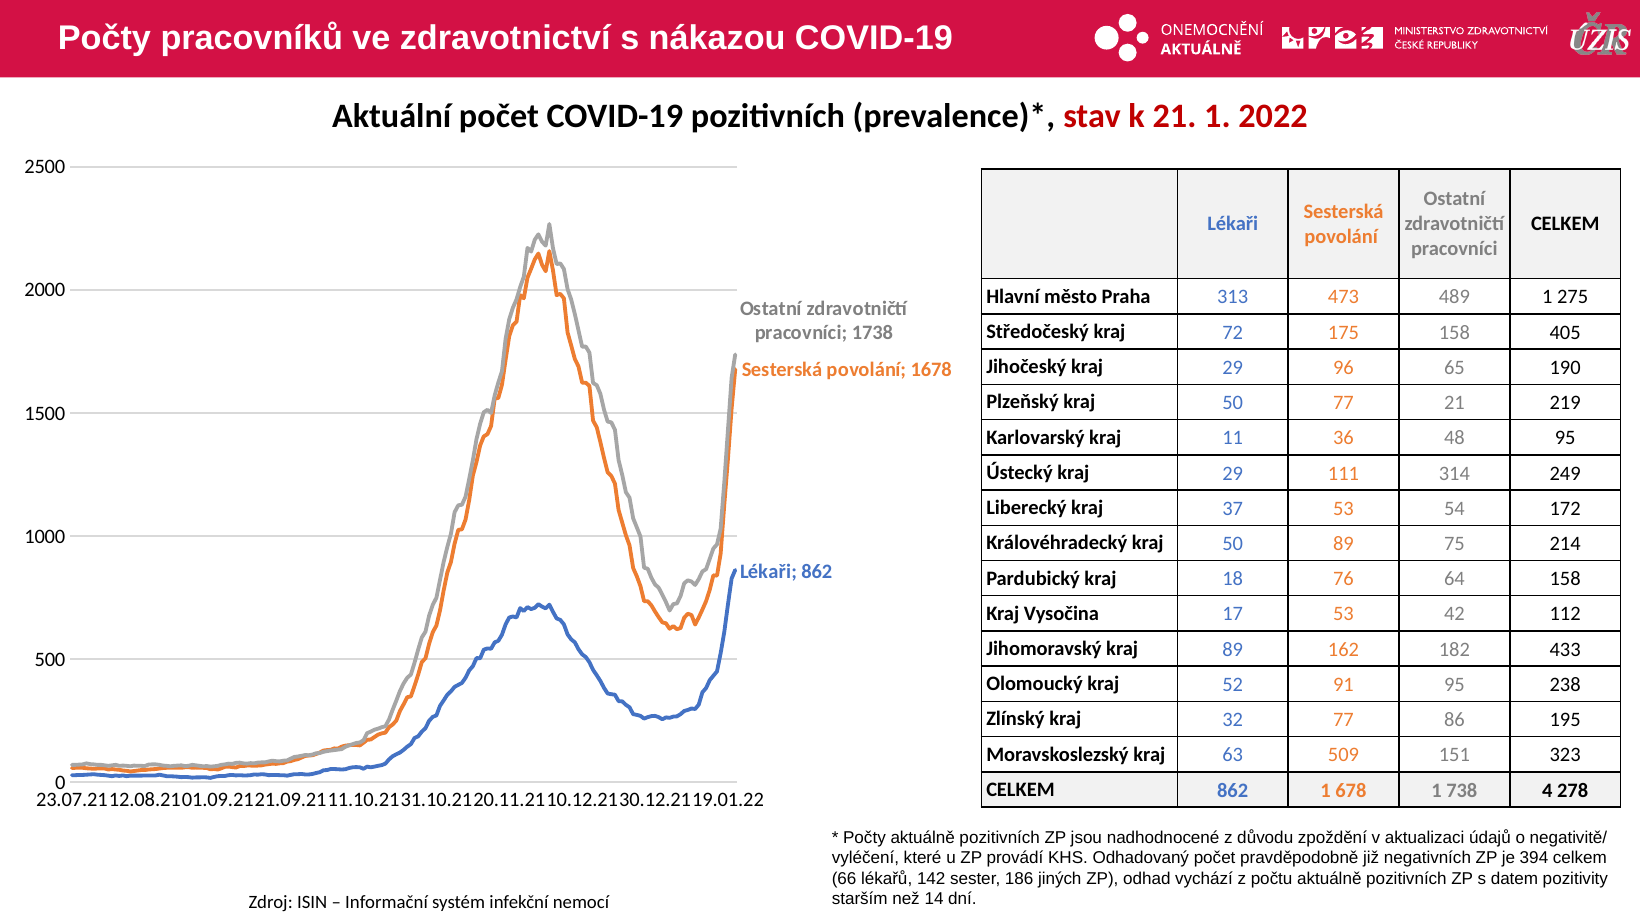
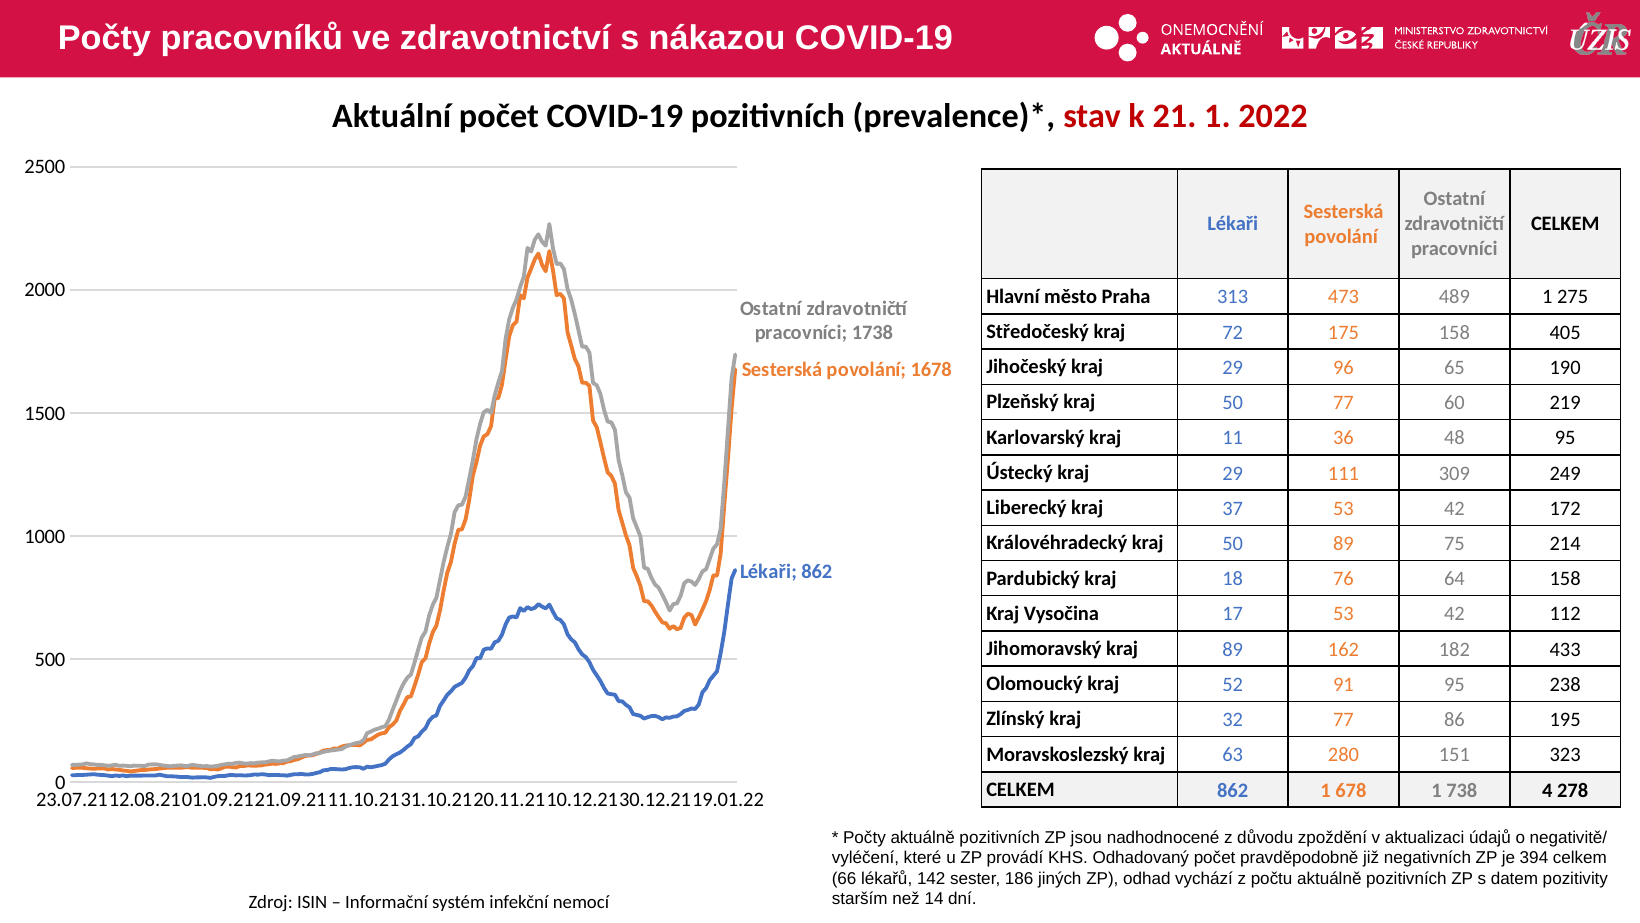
77 21: 21 -> 60
314: 314 -> 309
37 53 54: 54 -> 42
509: 509 -> 280
